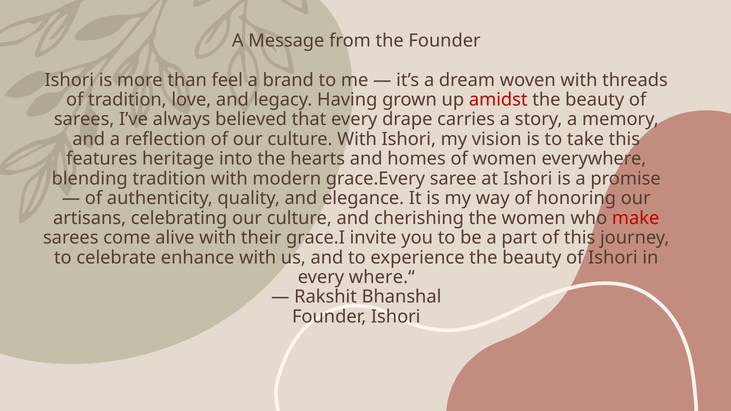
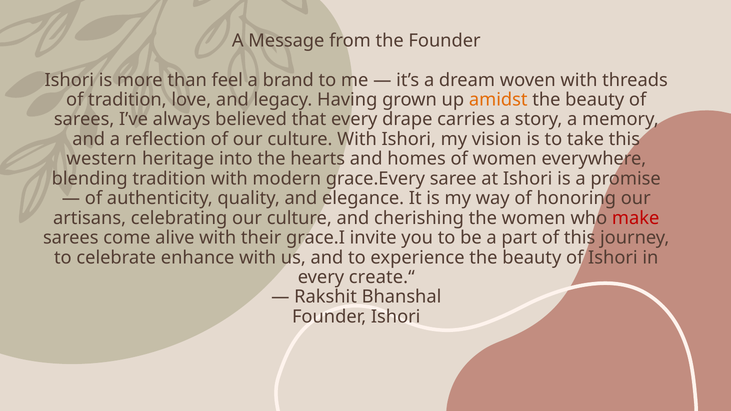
amidst colour: red -> orange
features: features -> western
where.“: where.“ -> create.“
